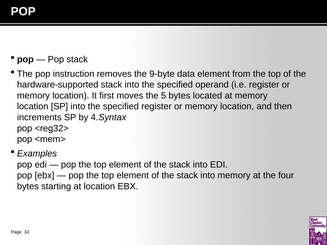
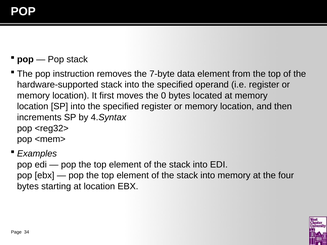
9-byte: 9-byte -> 7-byte
5: 5 -> 0
